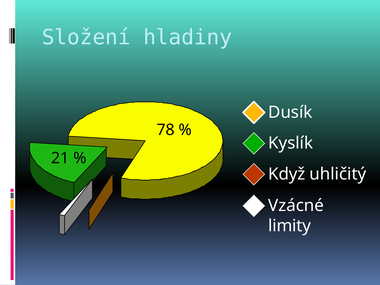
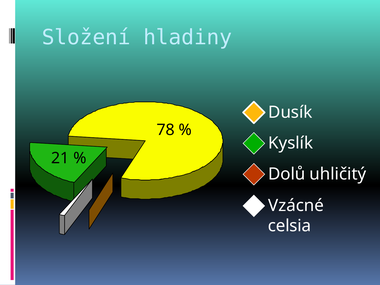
Když: Když -> Dolů
limity: limity -> celsia
